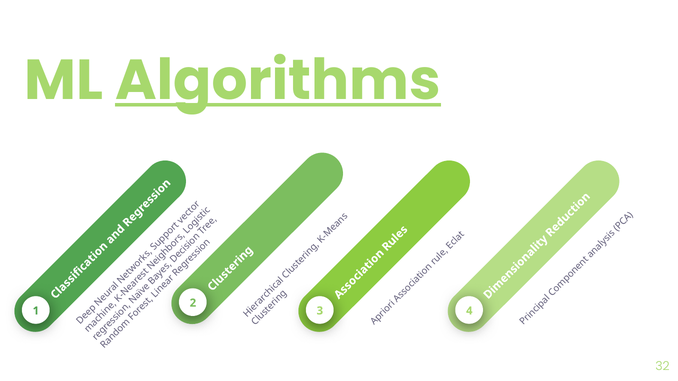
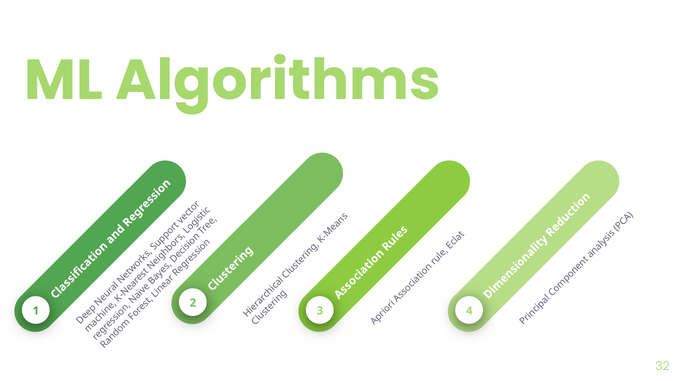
Algorithms underline: present -> none
